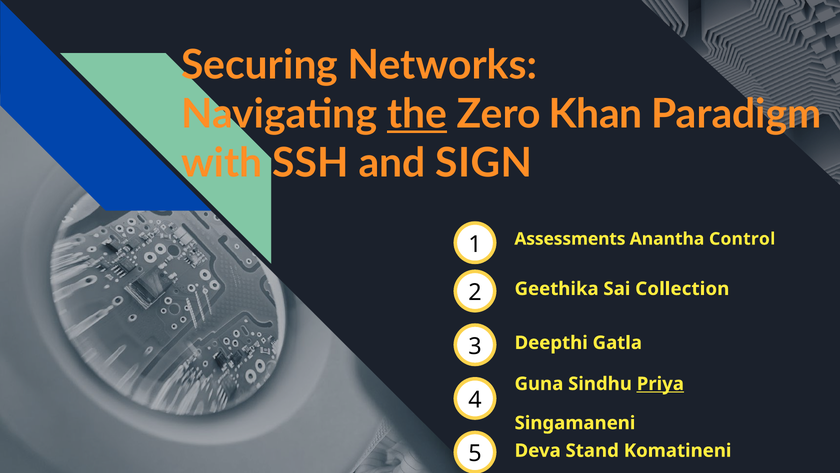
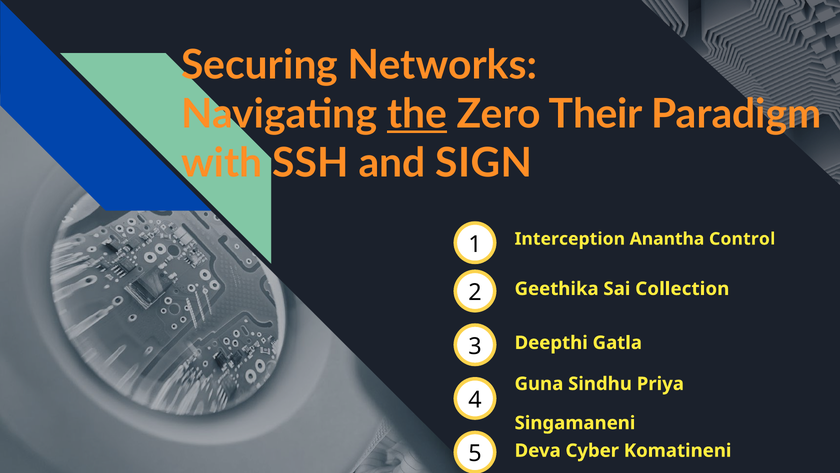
Khan: Khan -> Their
Assessments: Assessments -> Interception
Priya underline: present -> none
Stand: Stand -> Cyber
